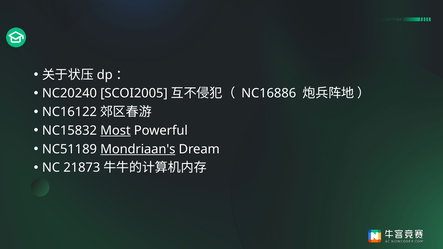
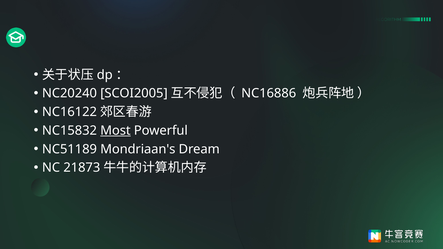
Mondriaan's underline: present -> none
